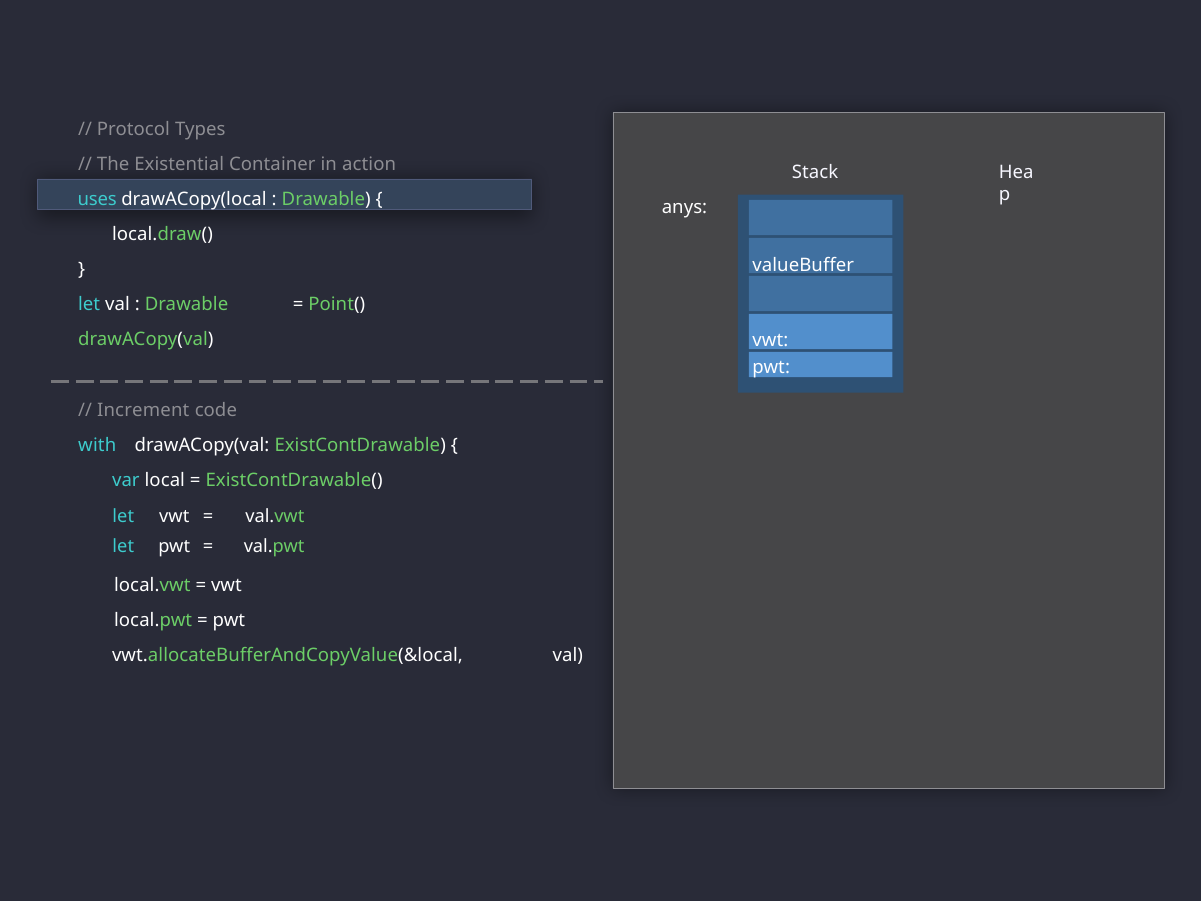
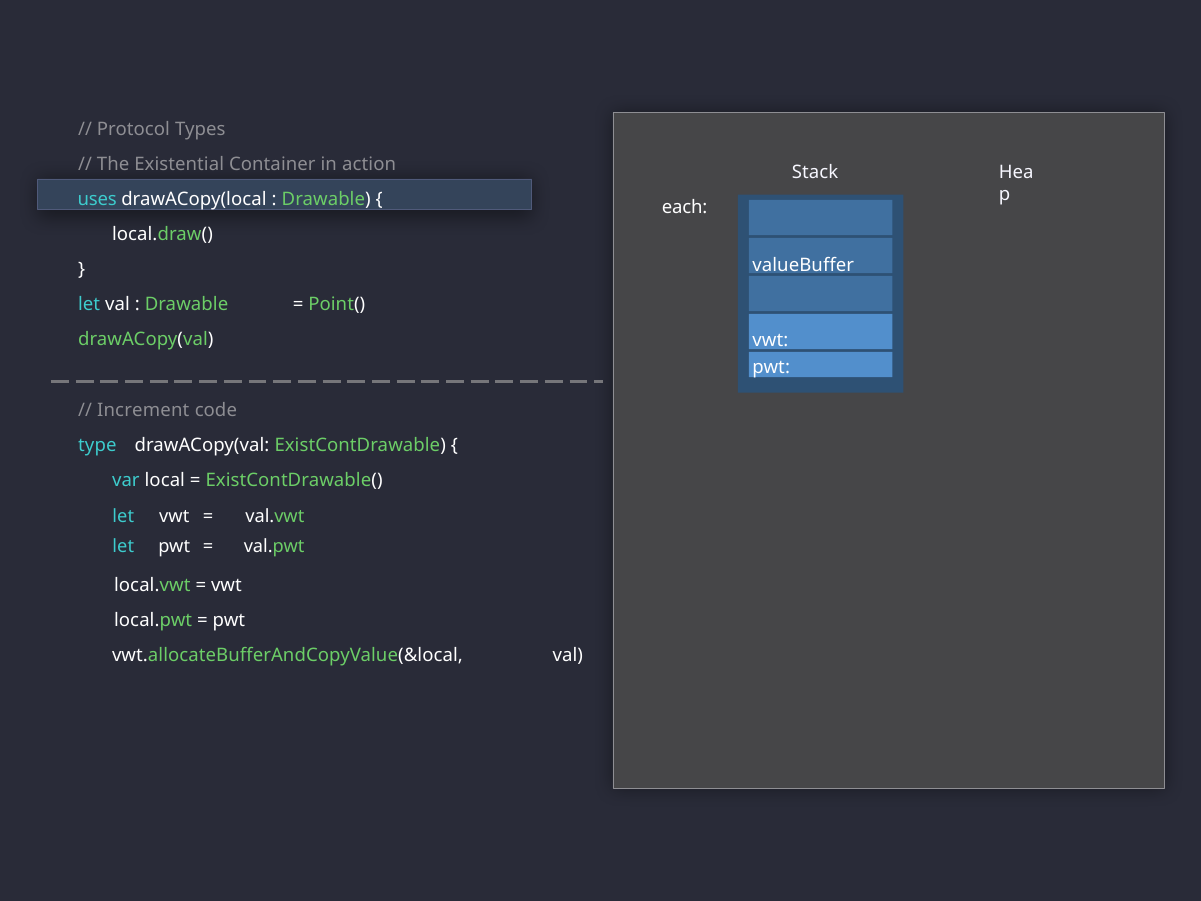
anys: anys -> each
with: with -> type
